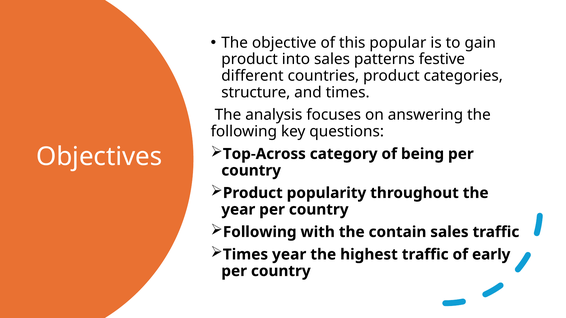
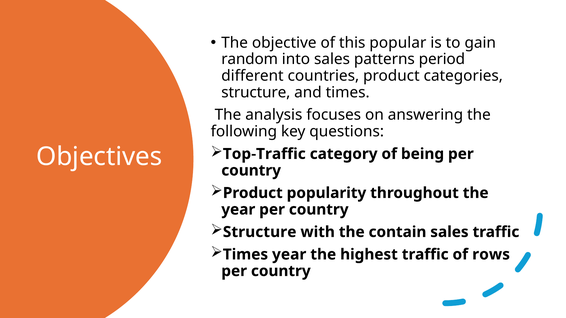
product at (250, 59): product -> random
festive: festive -> period
Top-Across: Top-Across -> Top-Traffic
Following at (260, 232): Following -> Structure
early: early -> rows
